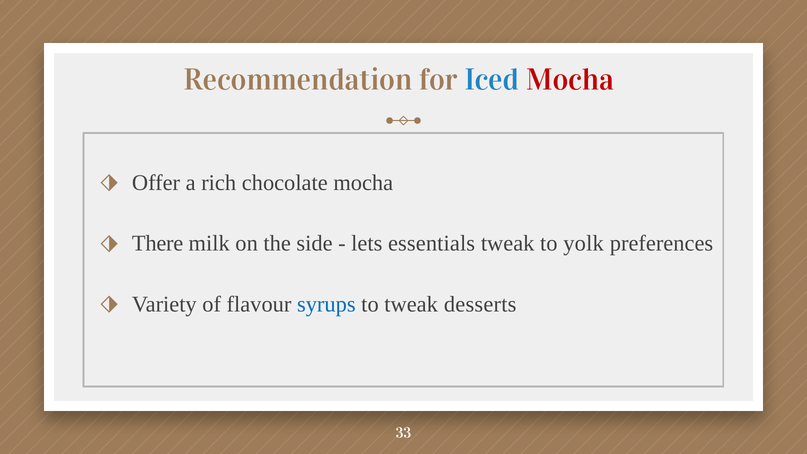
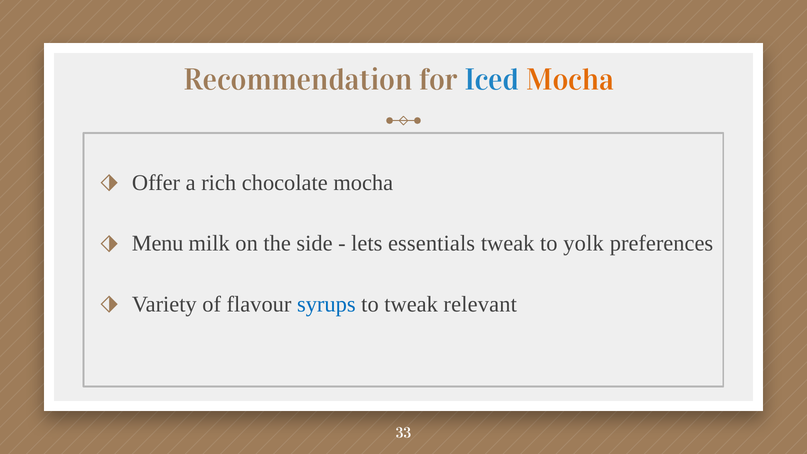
Mocha at (570, 80) colour: red -> orange
There: There -> Menu
desserts: desserts -> relevant
